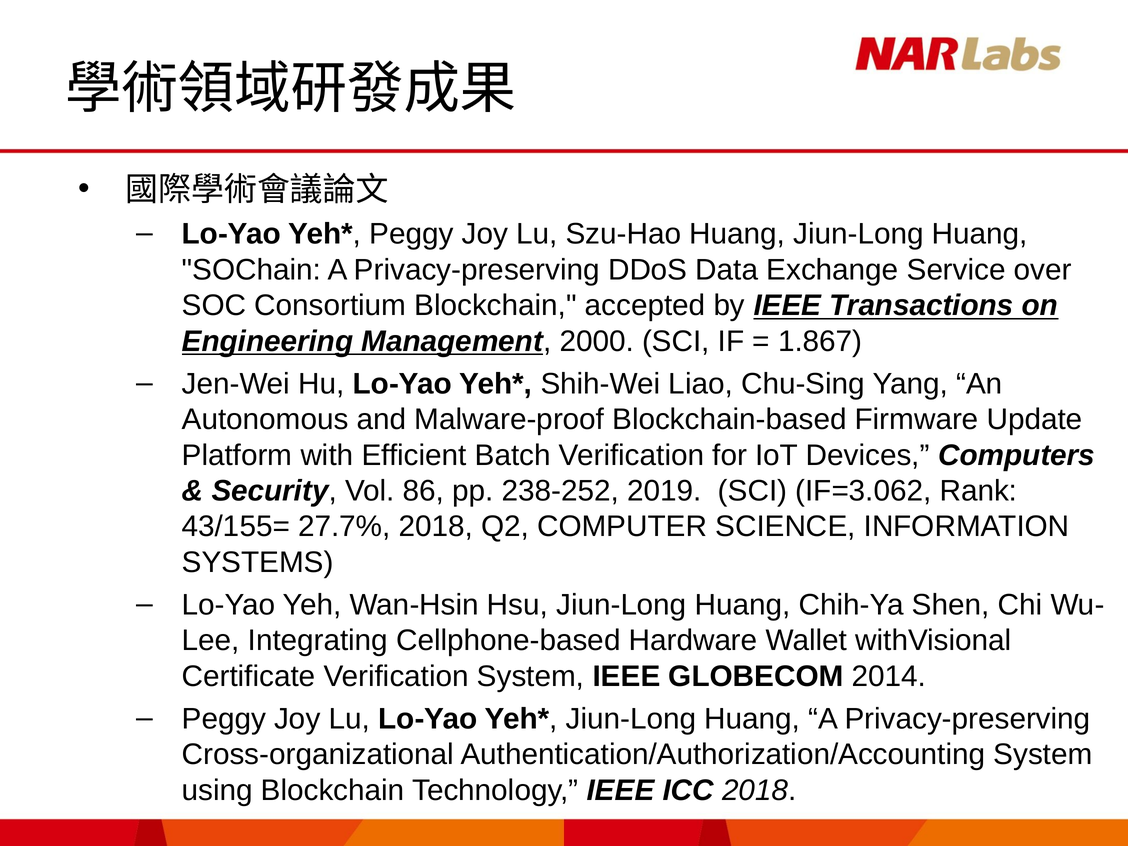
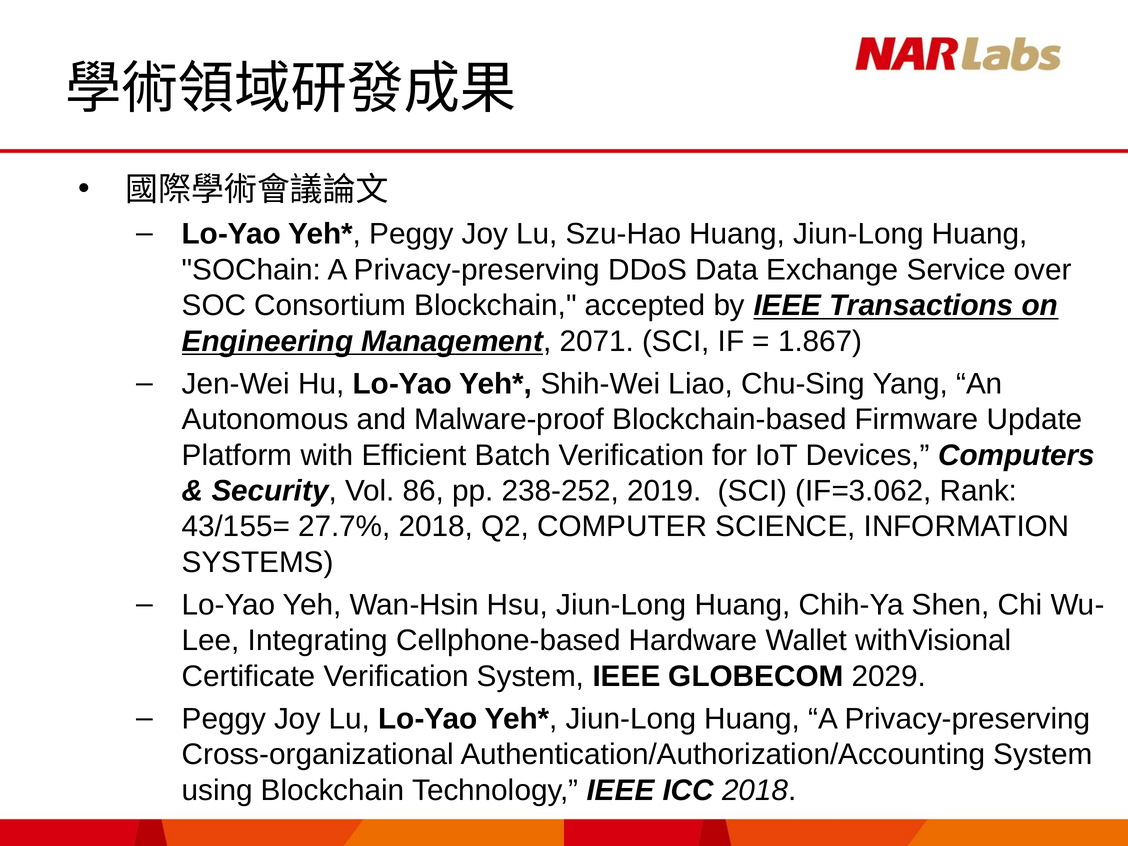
2000: 2000 -> 2071
2014: 2014 -> 2029
